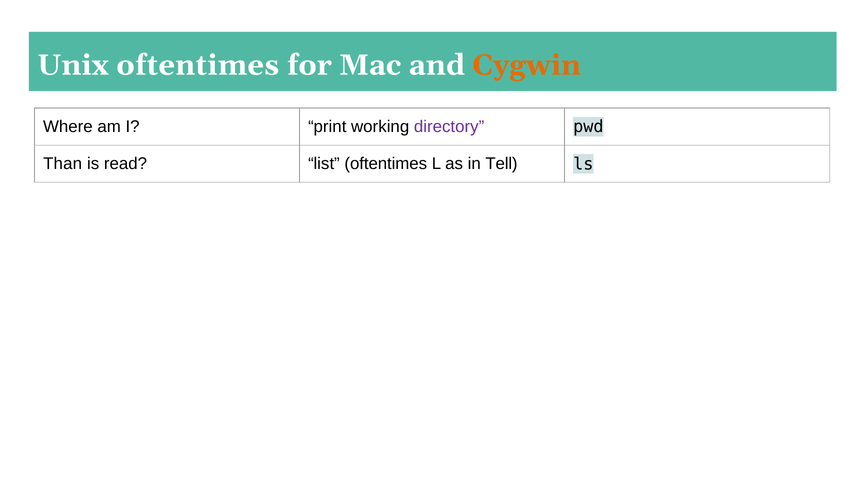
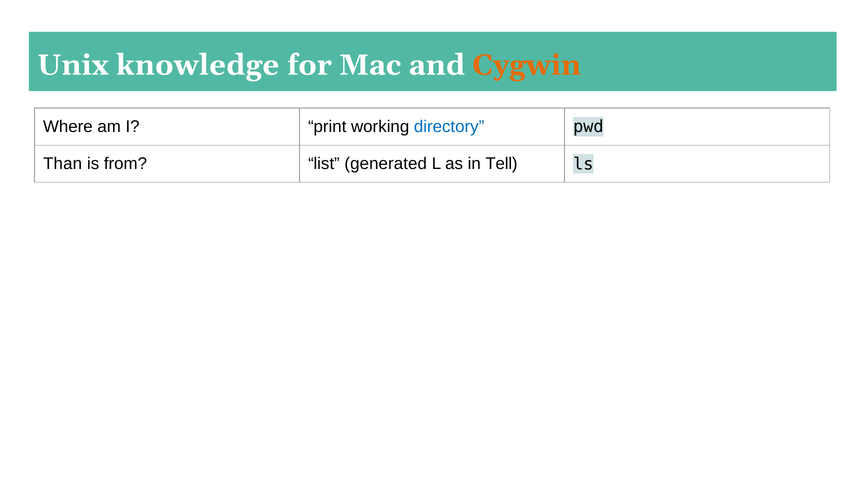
Unix oftentimes: oftentimes -> knowledge
directory colour: purple -> blue
read: read -> from
list oftentimes: oftentimes -> generated
